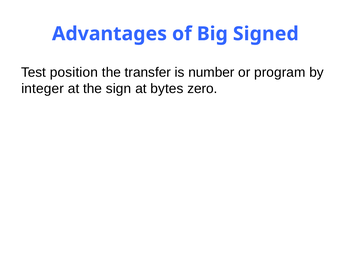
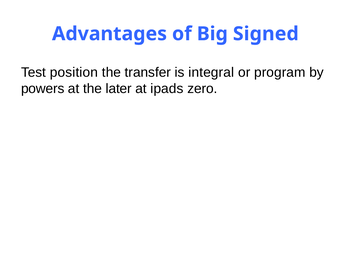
number: number -> integral
integer: integer -> powers
sign: sign -> later
bytes: bytes -> ipads
